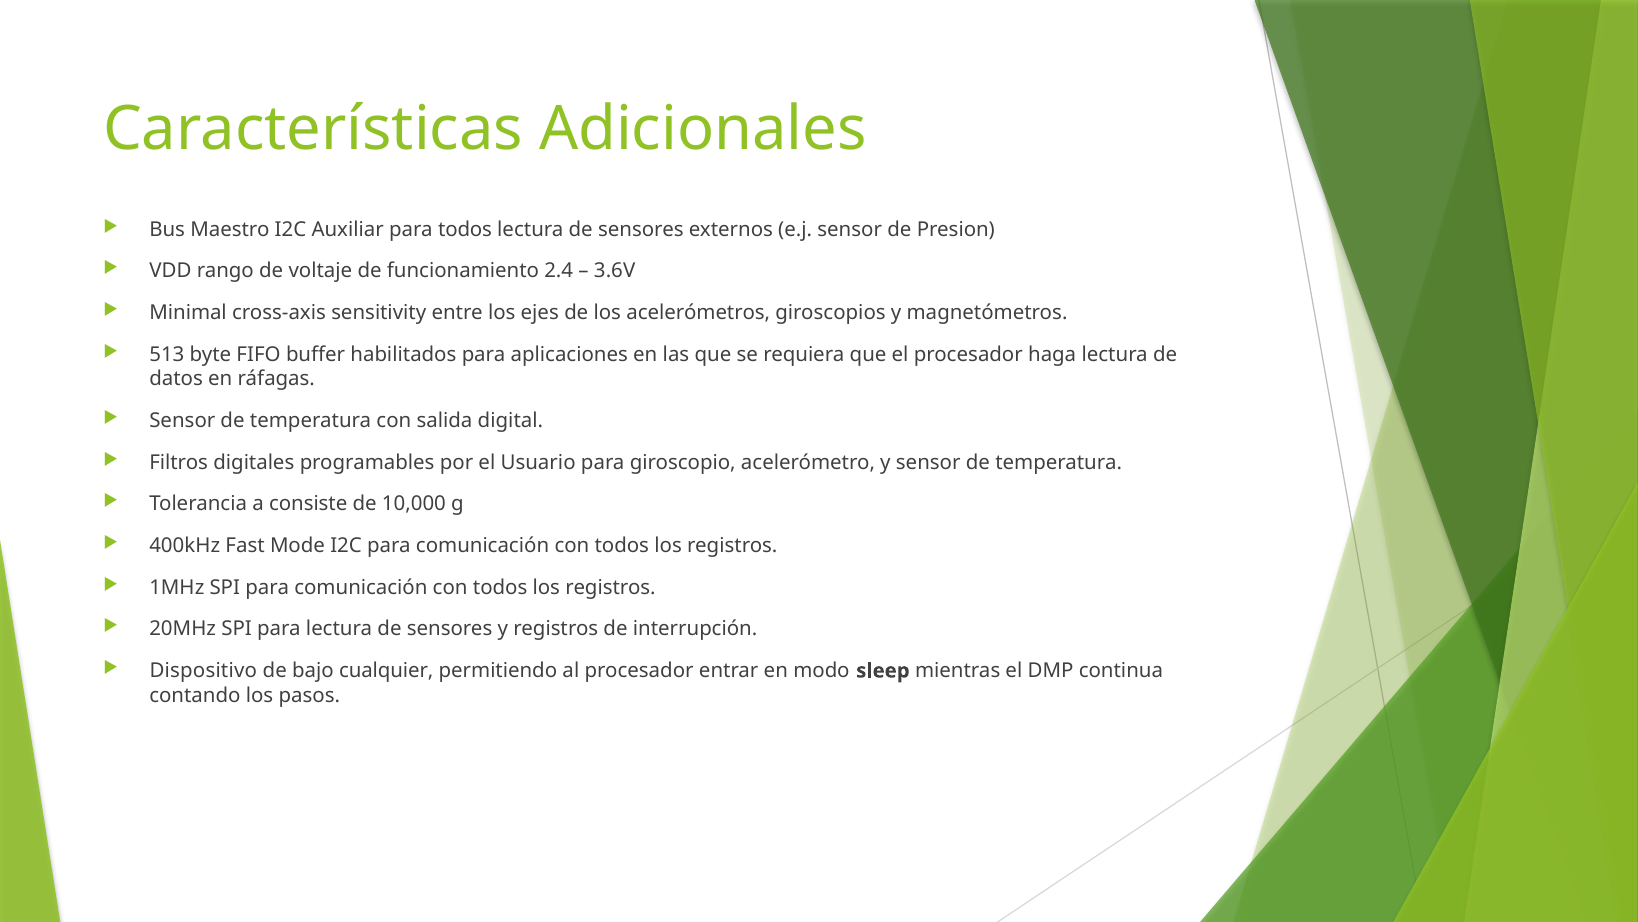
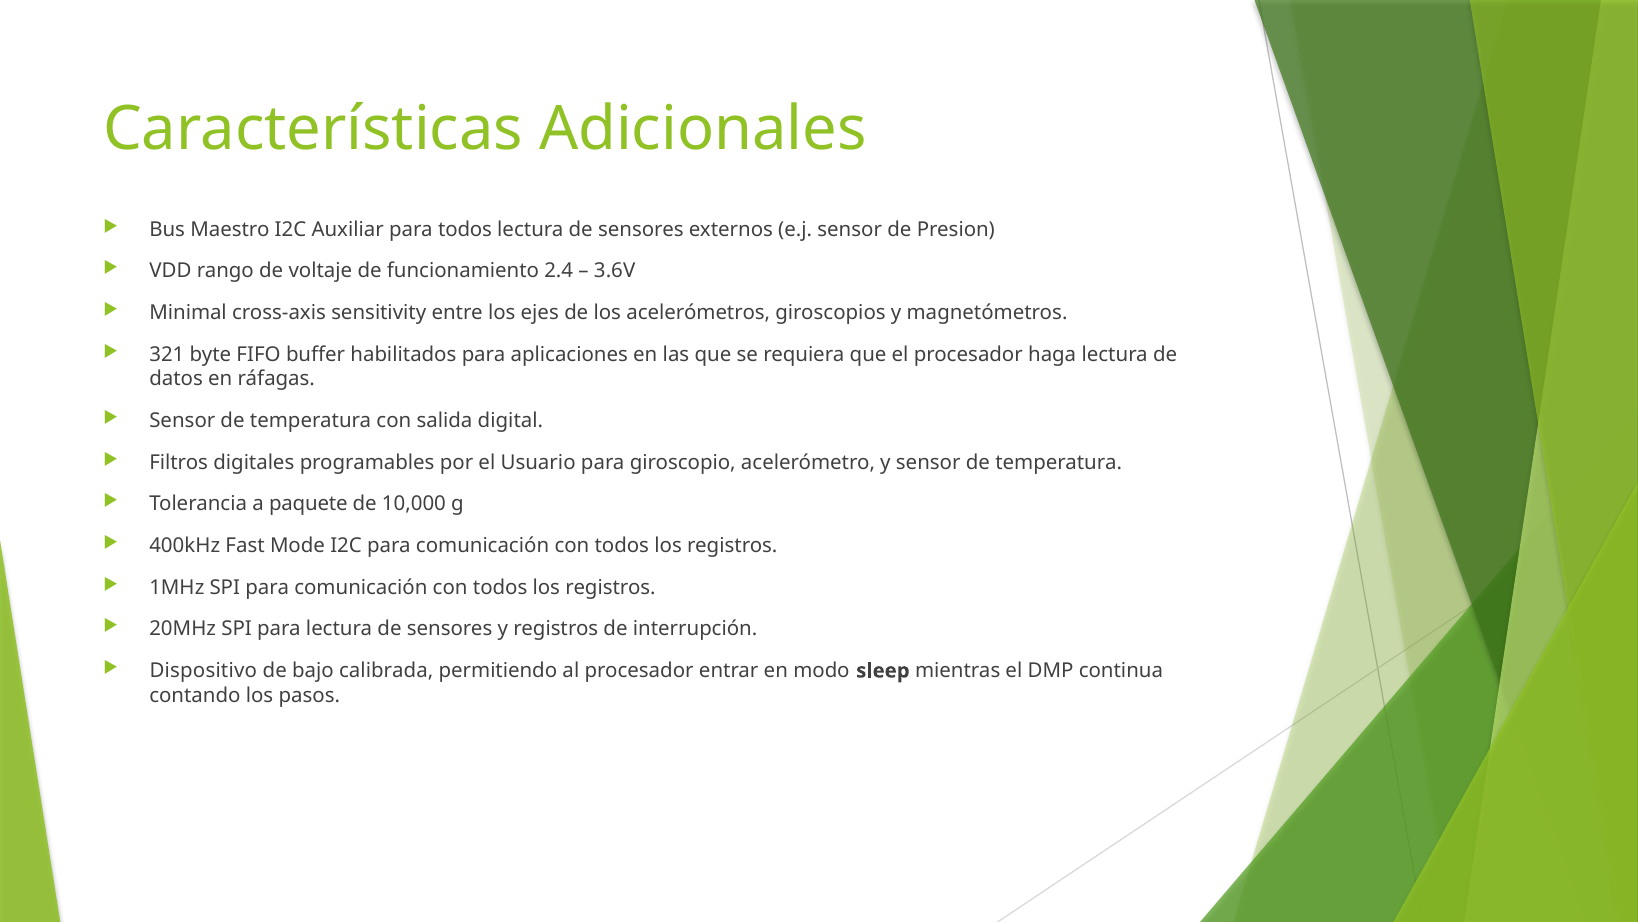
513: 513 -> 321
consiste: consiste -> paquete
cualquier: cualquier -> calibrada
